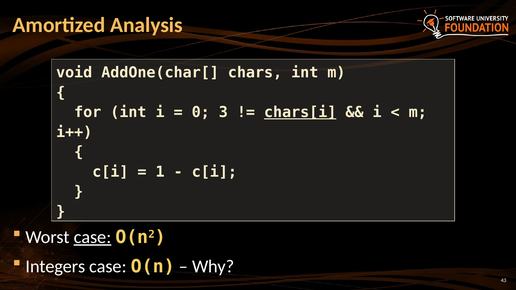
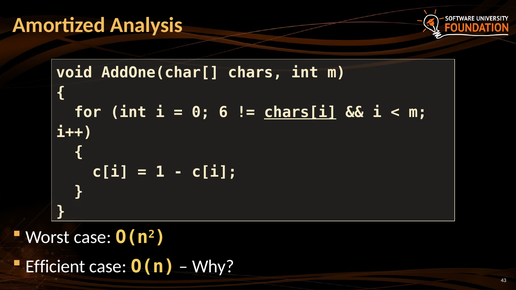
3: 3 -> 6
case at (93, 237) underline: present -> none
Integers: Integers -> Efficient
